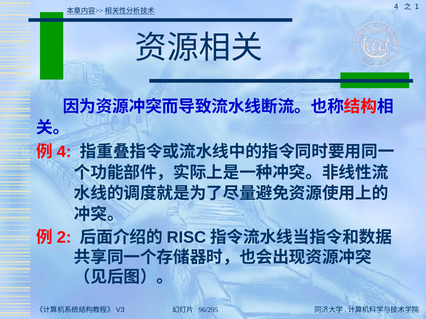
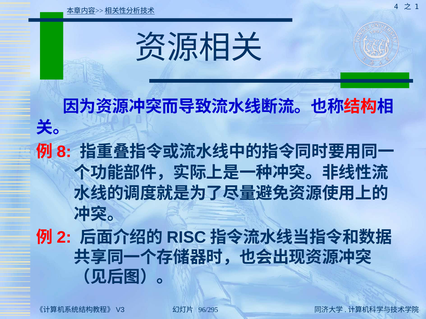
4 at (64, 152): 4 -> 8
